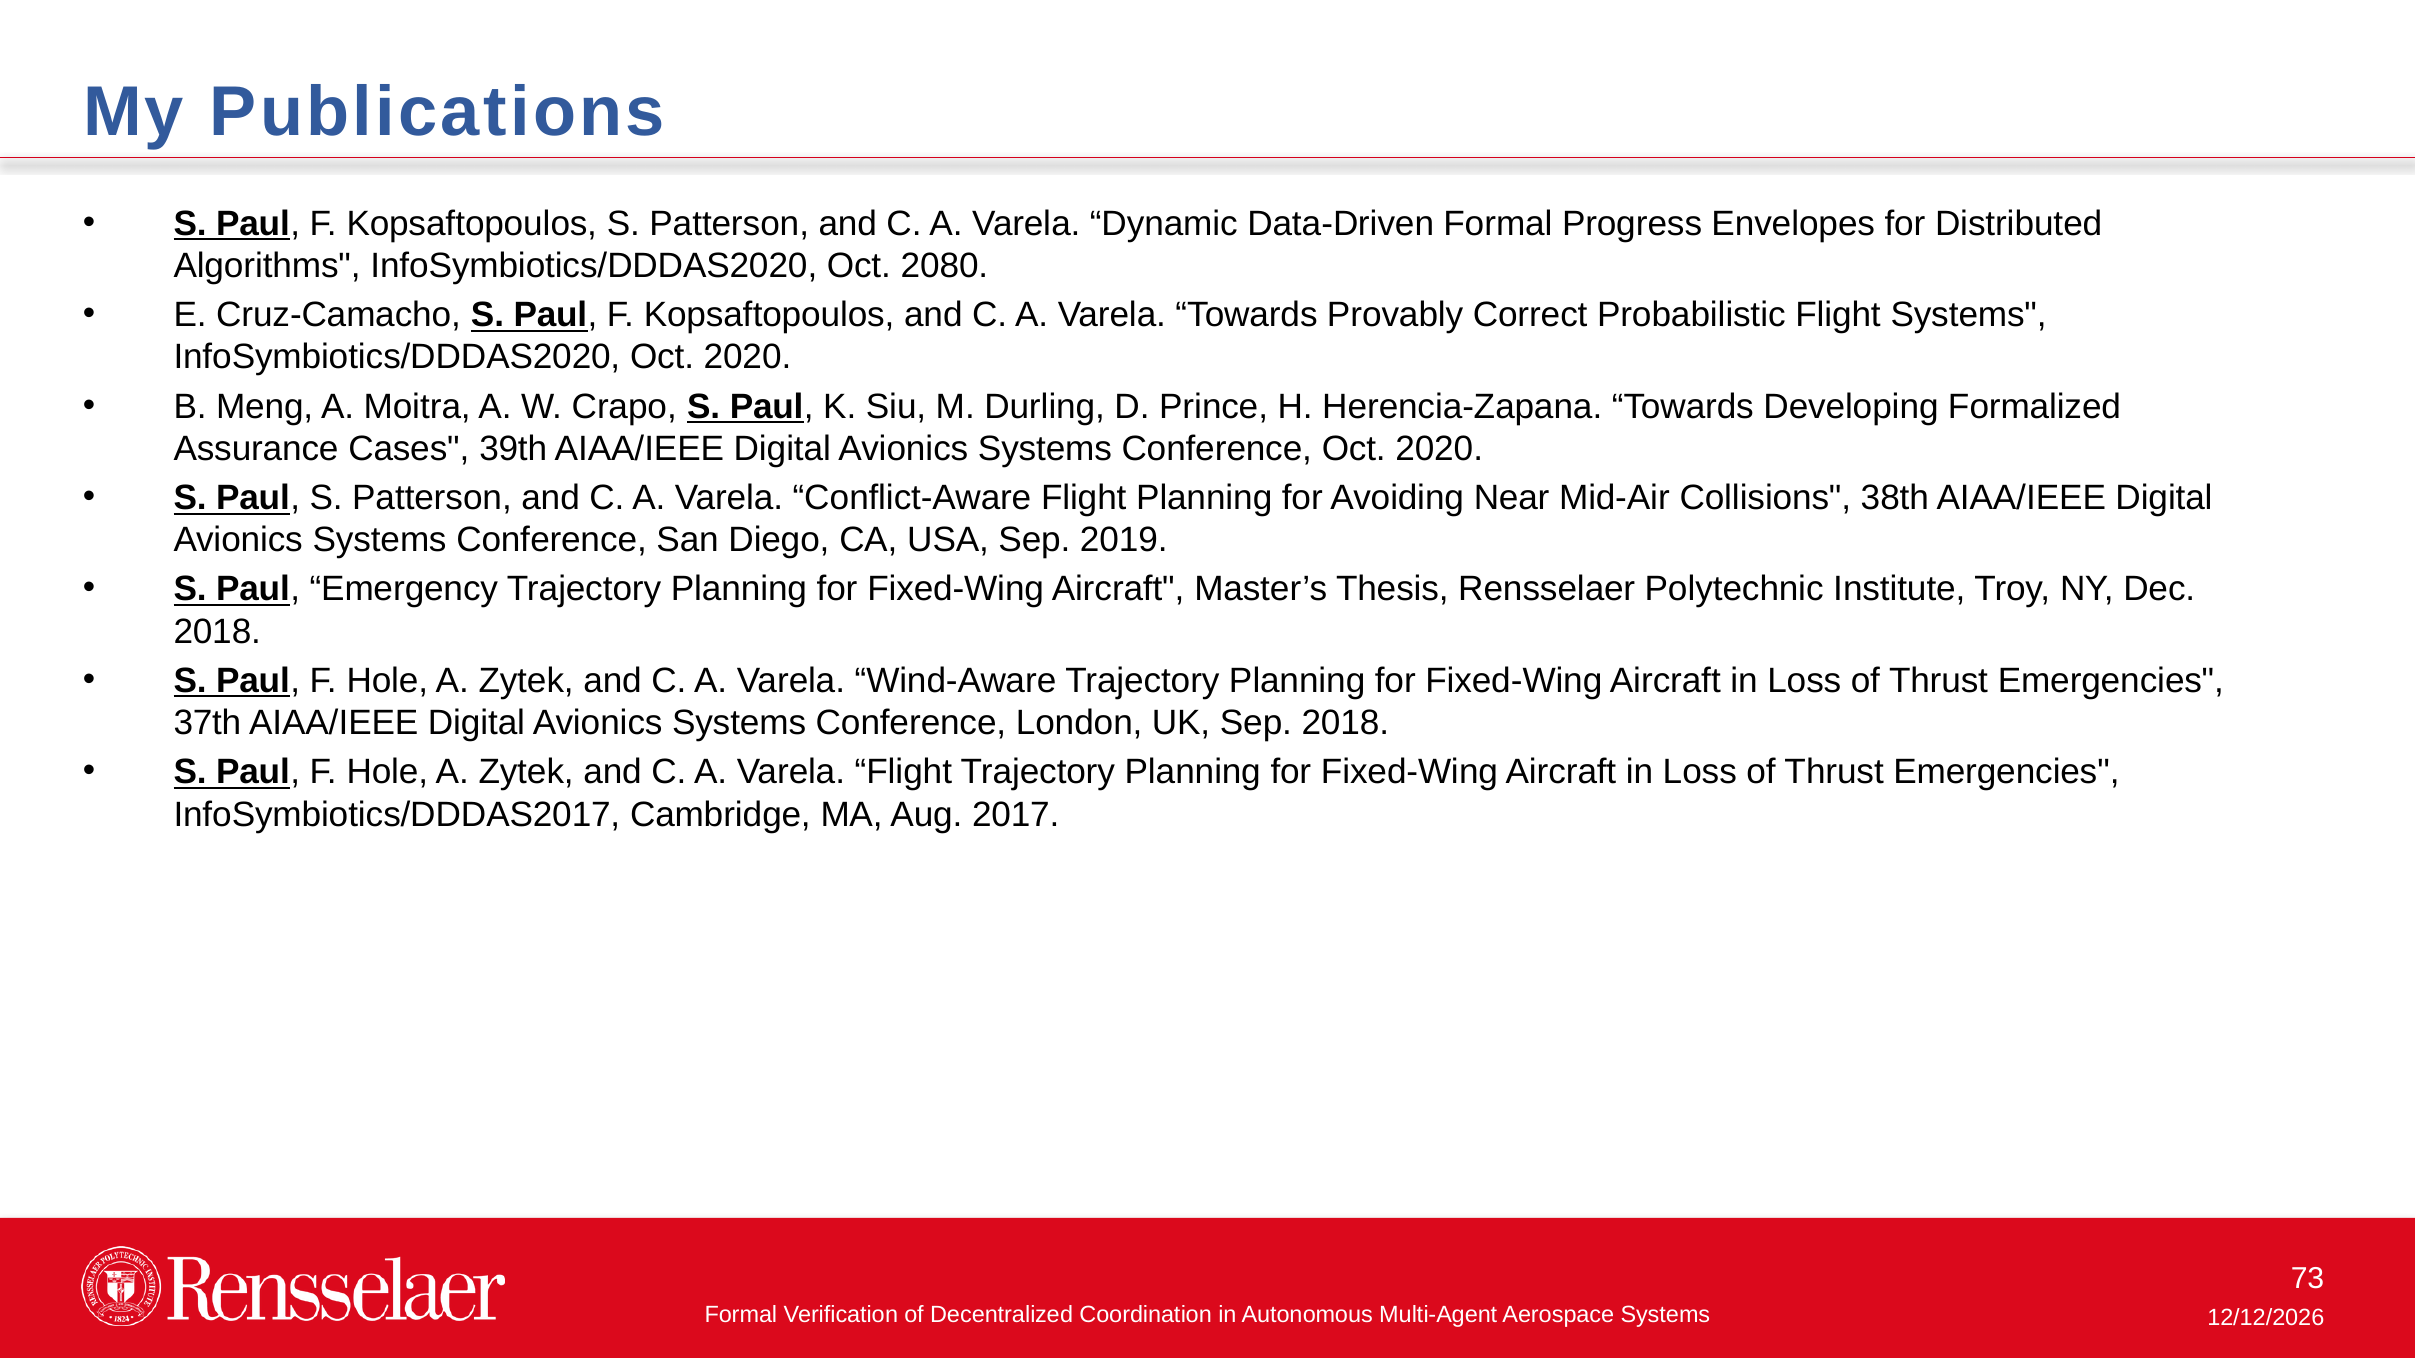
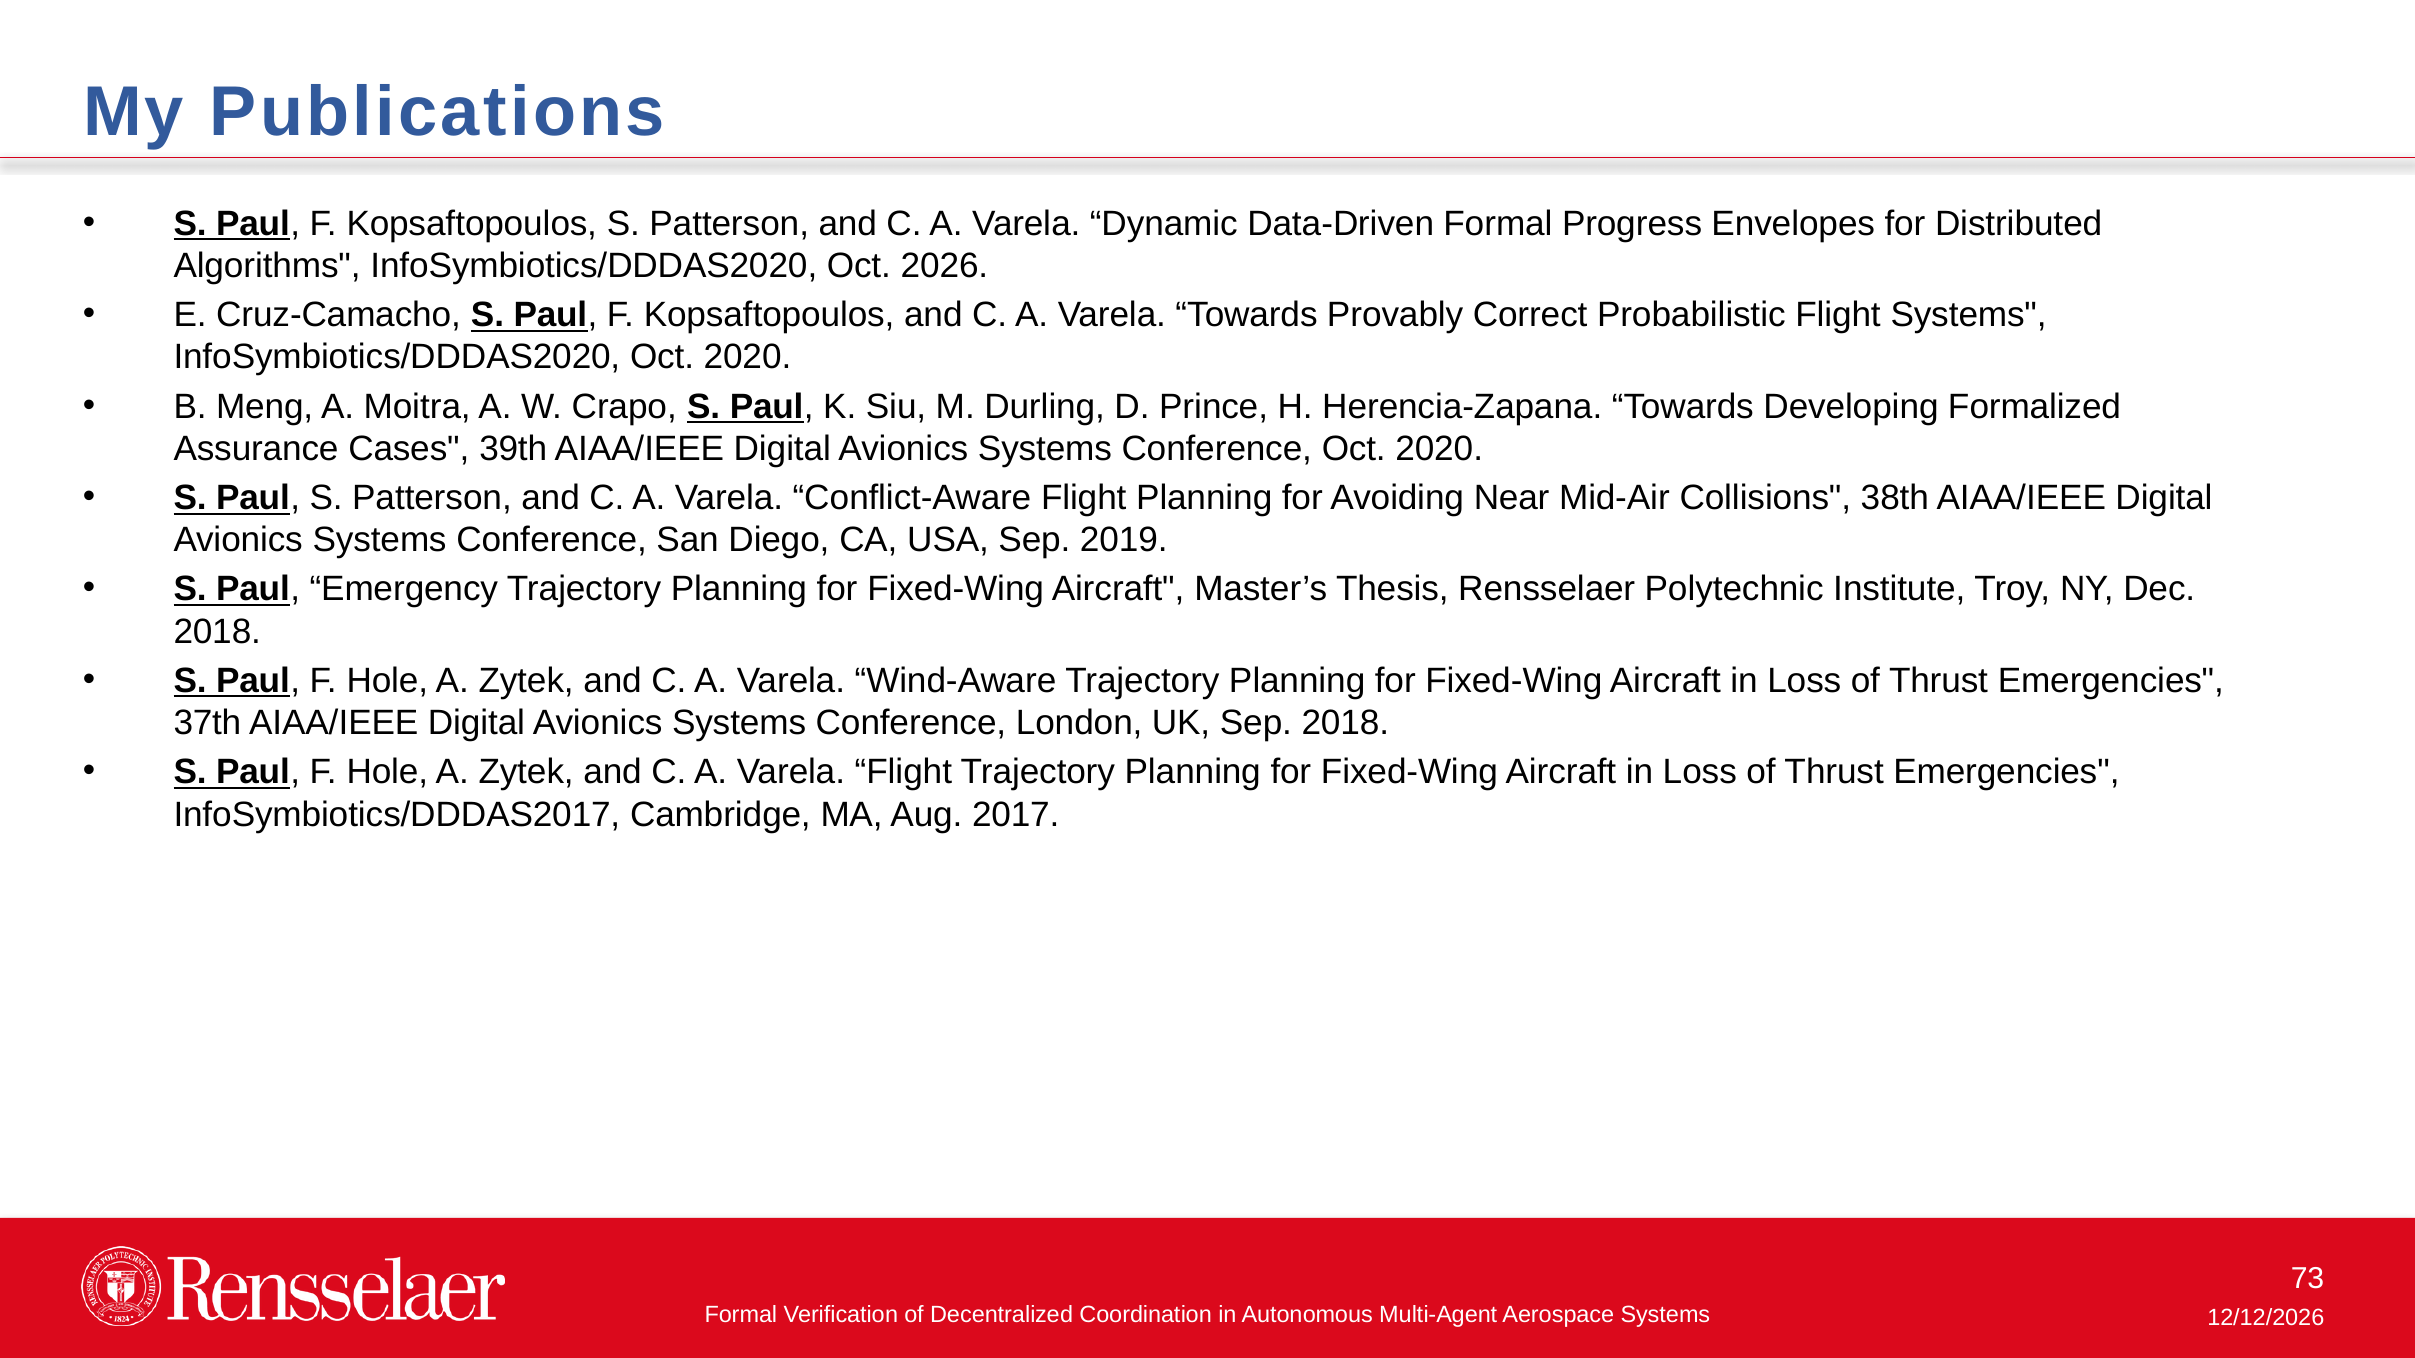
2080: 2080 -> 2026
